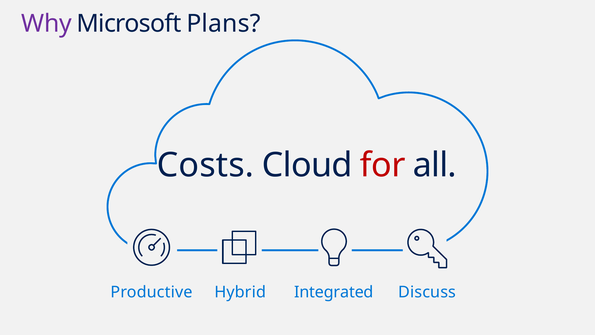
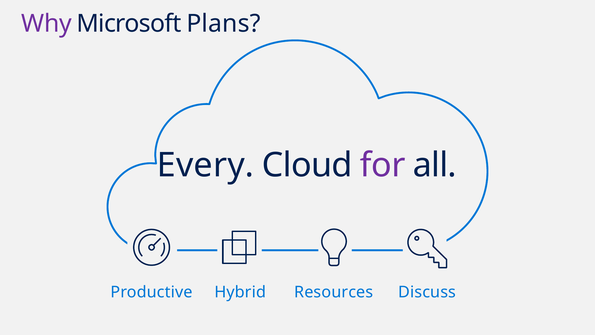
Costs: Costs -> Every
for colour: red -> purple
Integrated: Integrated -> Resources
